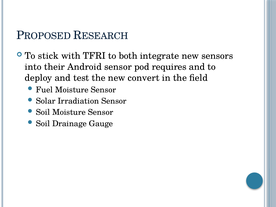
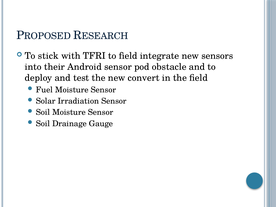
to both: both -> field
requires: requires -> obstacle
